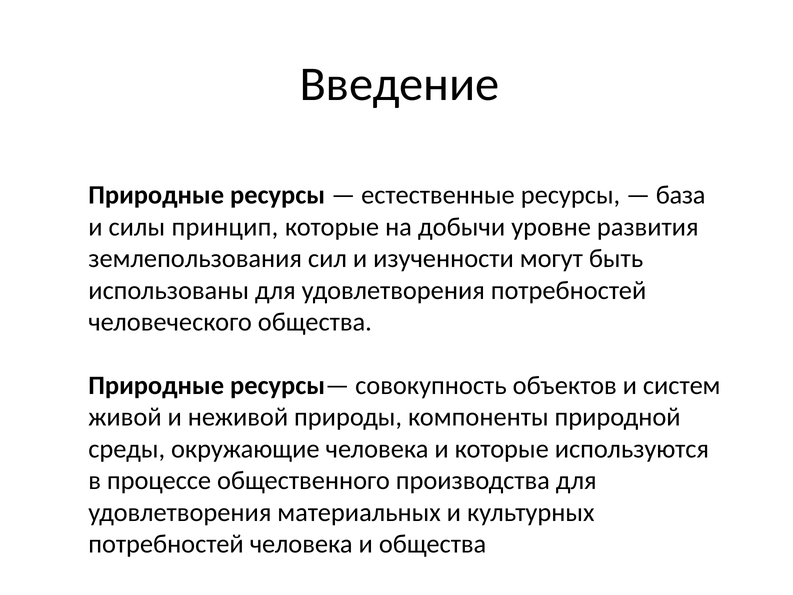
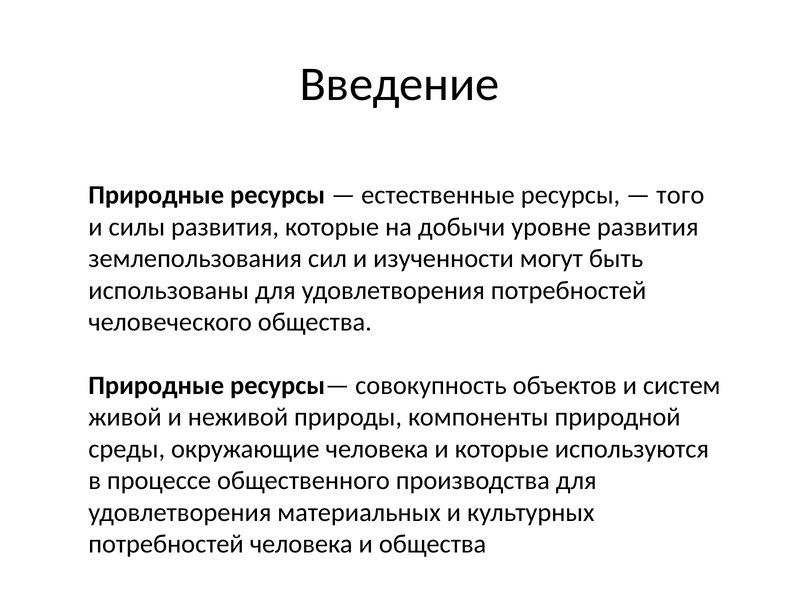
база: база -> того
силы принцип: принцип -> развития
